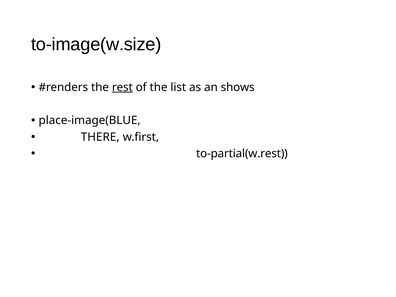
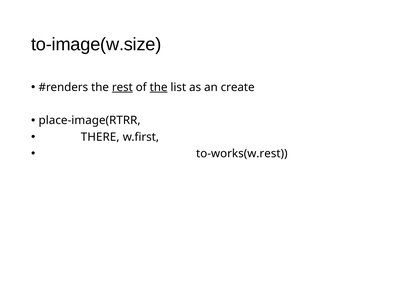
the at (159, 87) underline: none -> present
shows: shows -> create
place-image(BLUE: place-image(BLUE -> place-image(RTRR
to-partial(w.rest: to-partial(w.rest -> to-works(w.rest
